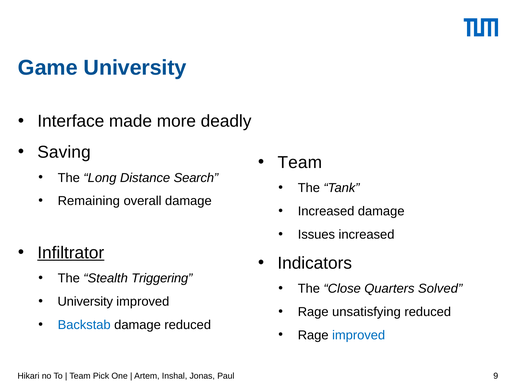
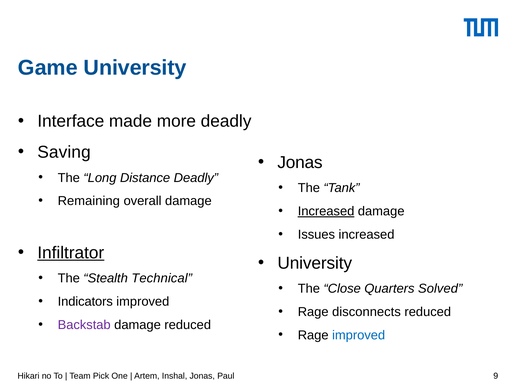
Team at (300, 163): Team -> Jonas
Distance Search: Search -> Deadly
Increased at (326, 211) underline: none -> present
Indicators at (315, 263): Indicators -> University
Triggering: Triggering -> Technical
University at (85, 302): University -> Indicators
unsatisfying: unsatisfying -> disconnects
Backstab colour: blue -> purple
